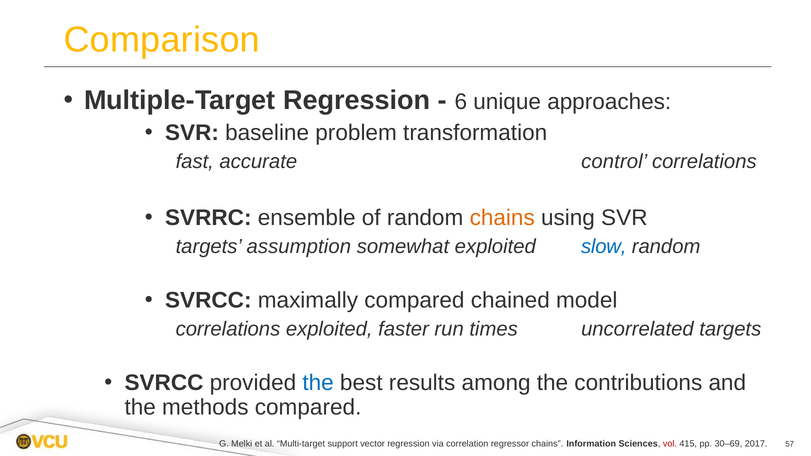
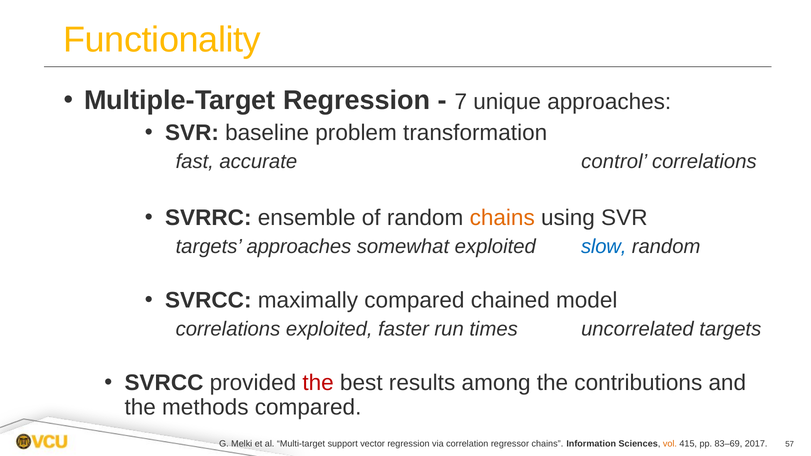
Comparison: Comparison -> Functionality
6: 6 -> 7
targets assumption: assumption -> approaches
the at (318, 383) colour: blue -> red
vol colour: red -> orange
30–69: 30–69 -> 83–69
